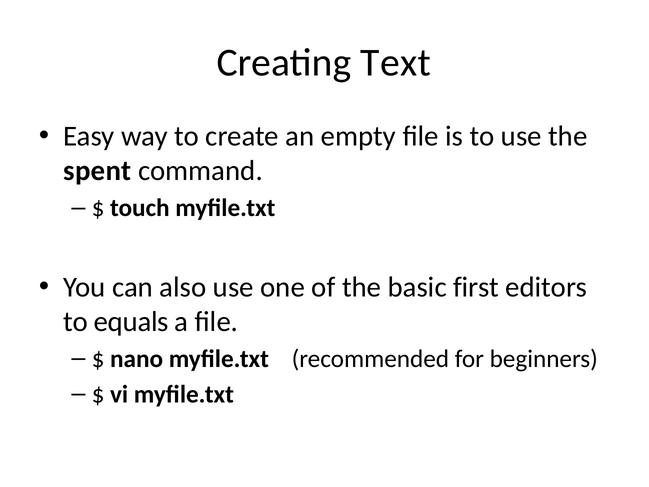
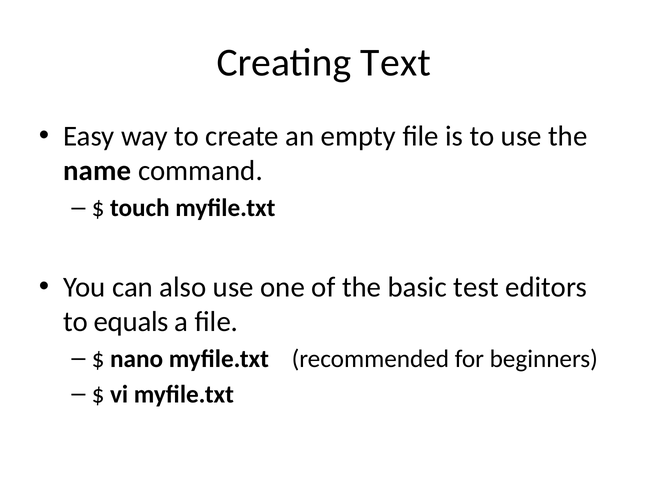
spent: spent -> name
first: first -> test
